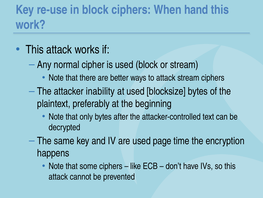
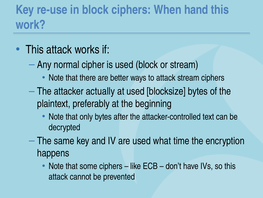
inability: inability -> actually
page: page -> what
